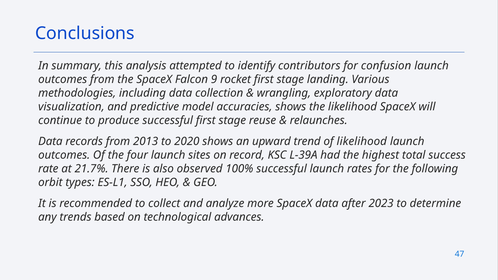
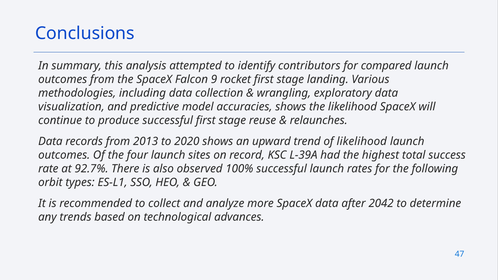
confusion: confusion -> compared
21.7%: 21.7% -> 92.7%
2023: 2023 -> 2042
